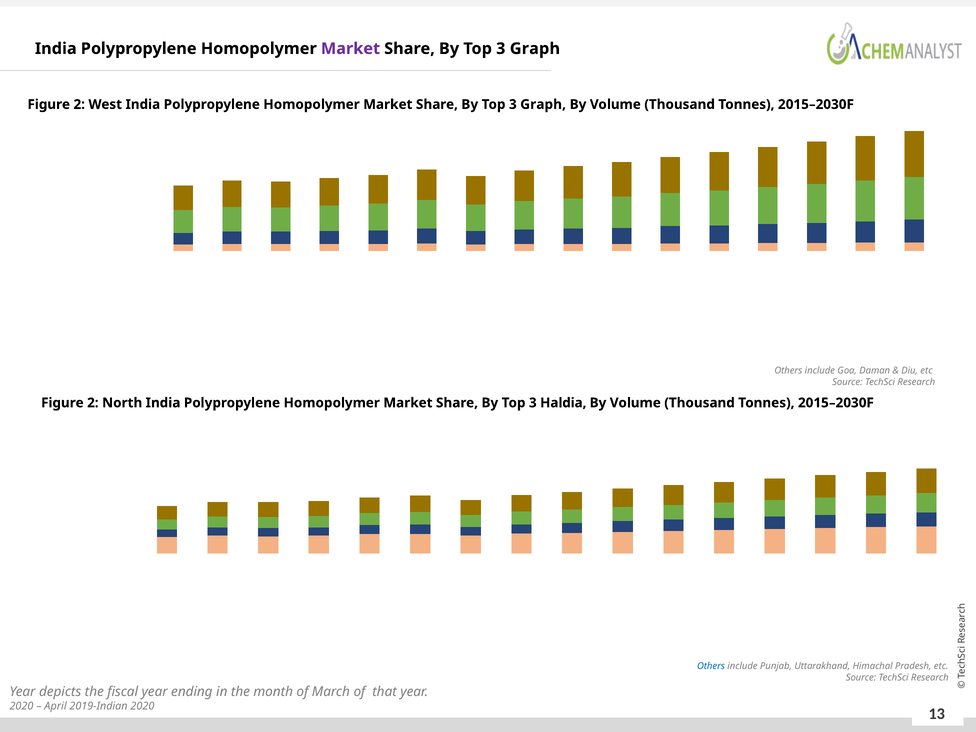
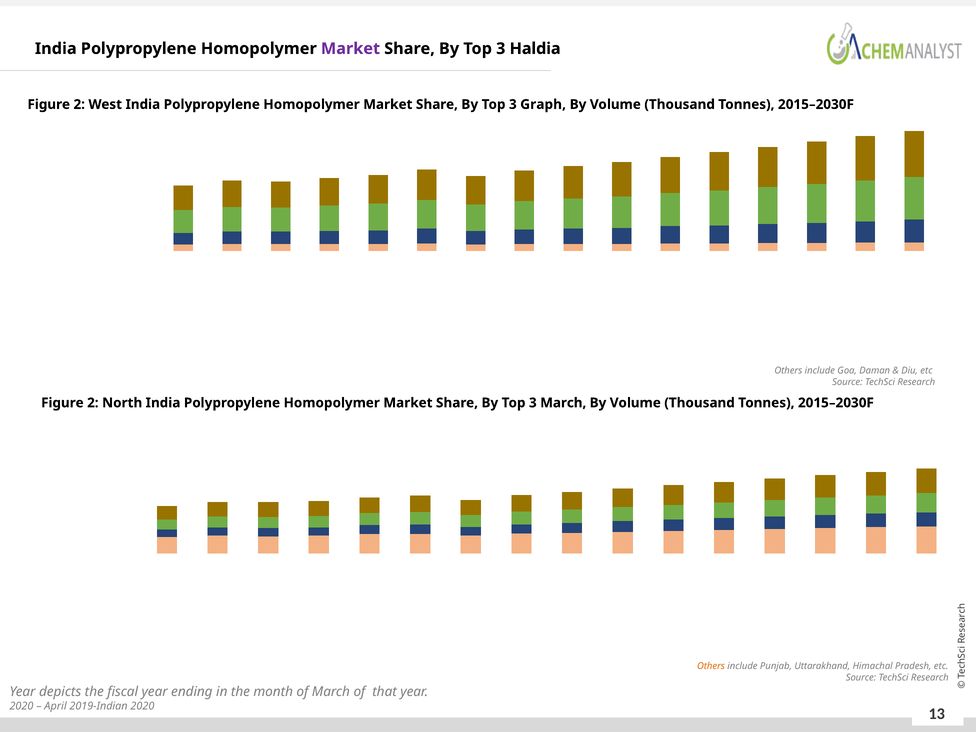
Graph at (535, 49): Graph -> Haldia
3 Haldia: Haldia -> March
Others at (711, 666) colour: blue -> orange
